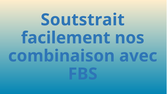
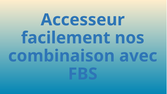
Soutstrait: Soutstrait -> Accesseur
